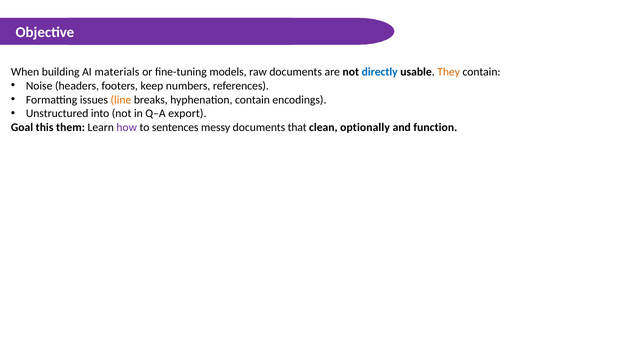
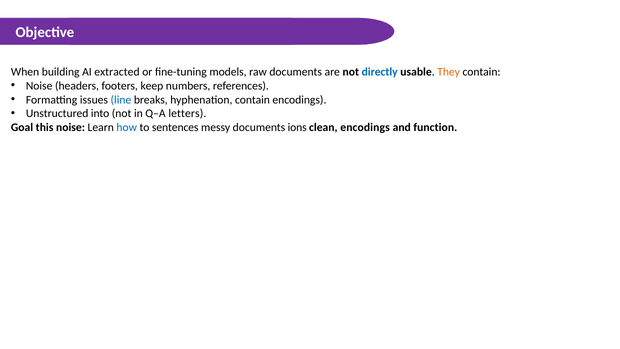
materials: materials -> extracted
line colour: orange -> blue
export: export -> letters
this them: them -> noise
how colour: purple -> blue
that: that -> ions
clean optionally: optionally -> encodings
